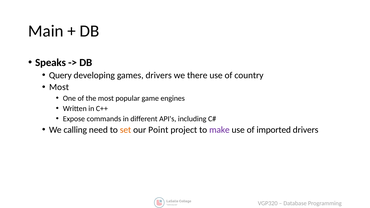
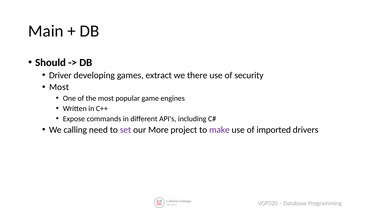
Speaks: Speaks -> Should
Query: Query -> Driver
games drivers: drivers -> extract
country: country -> security
set colour: orange -> purple
Point: Point -> More
